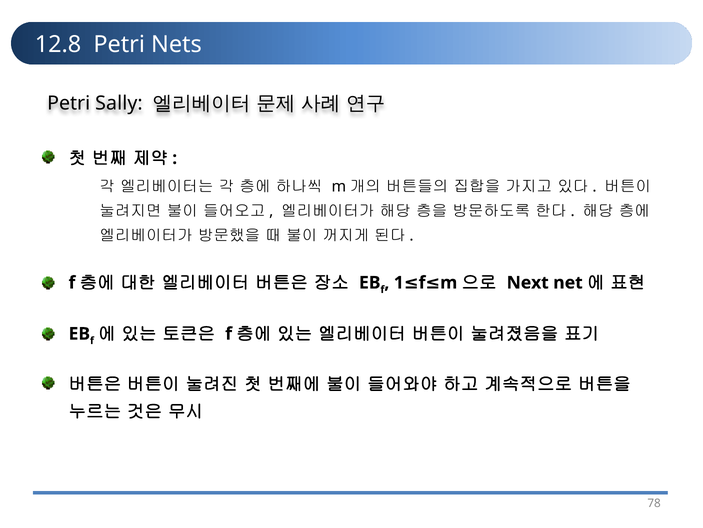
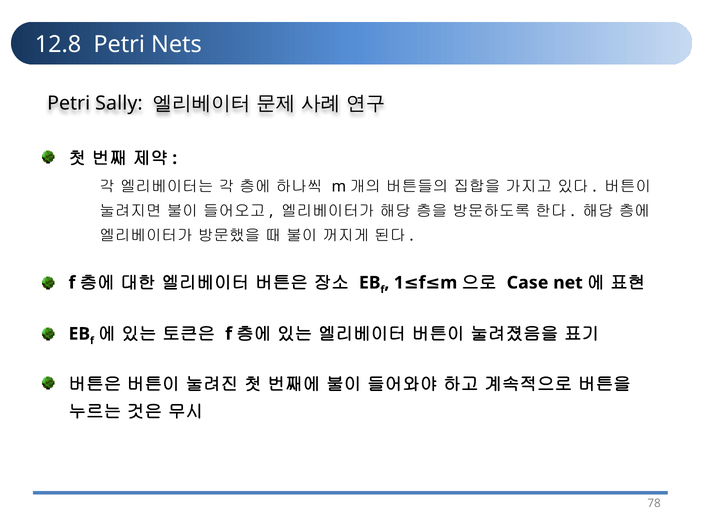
Next: Next -> Case
